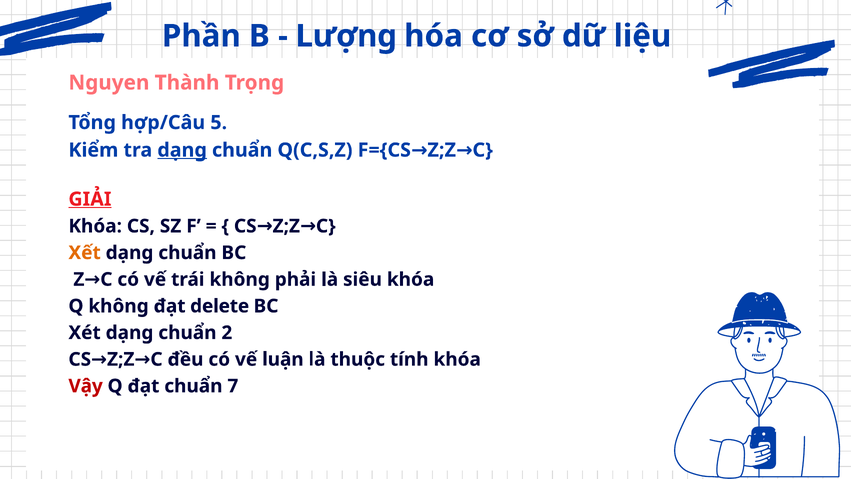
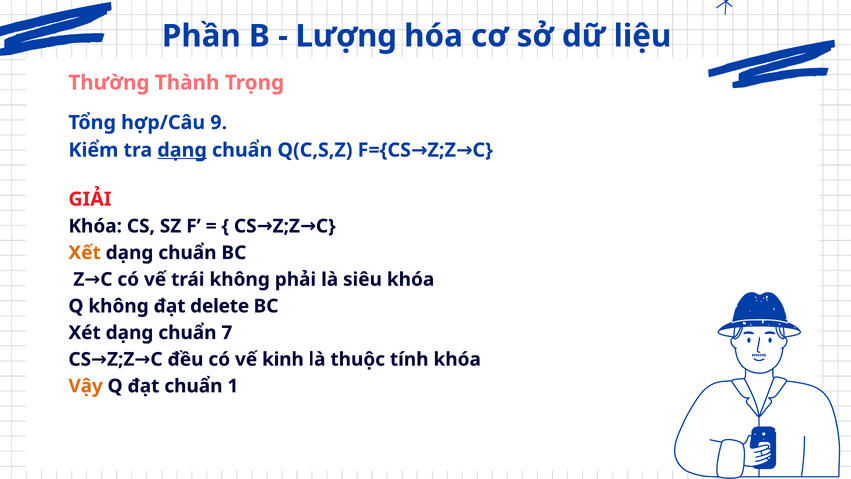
Nguyen: Nguyen -> Thường
5: 5 -> 9
GIẢI underline: present -> none
2: 2 -> 7
luận: luận -> kinh
Vậy colour: red -> orange
7: 7 -> 1
